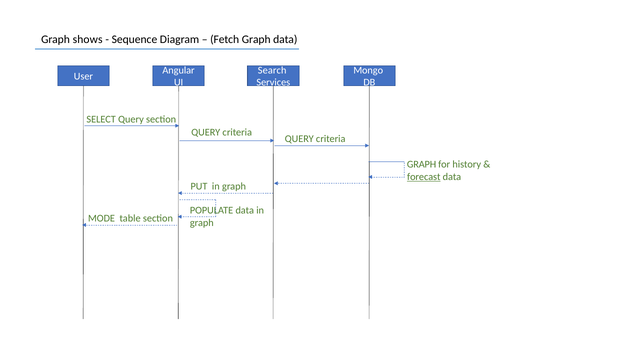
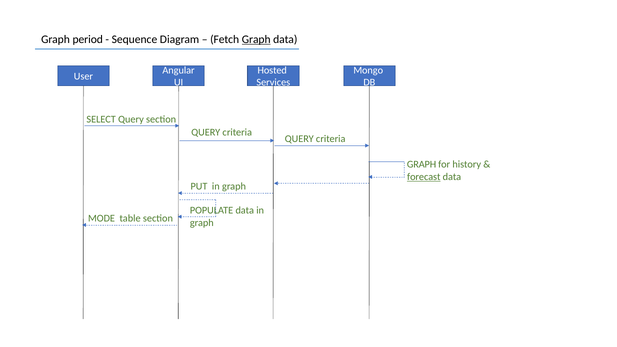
shows: shows -> period
Graph at (256, 39) underline: none -> present
Search: Search -> Hosted
